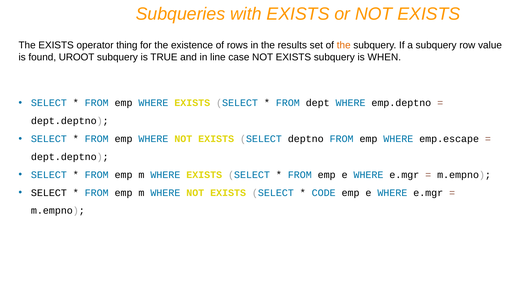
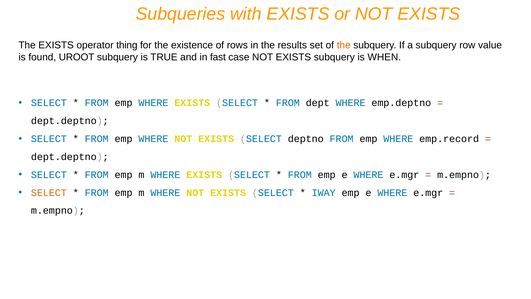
line: line -> fast
emp.escape: emp.escape -> emp.record
SELECT at (49, 193) colour: black -> orange
CODE: CODE -> IWAY
